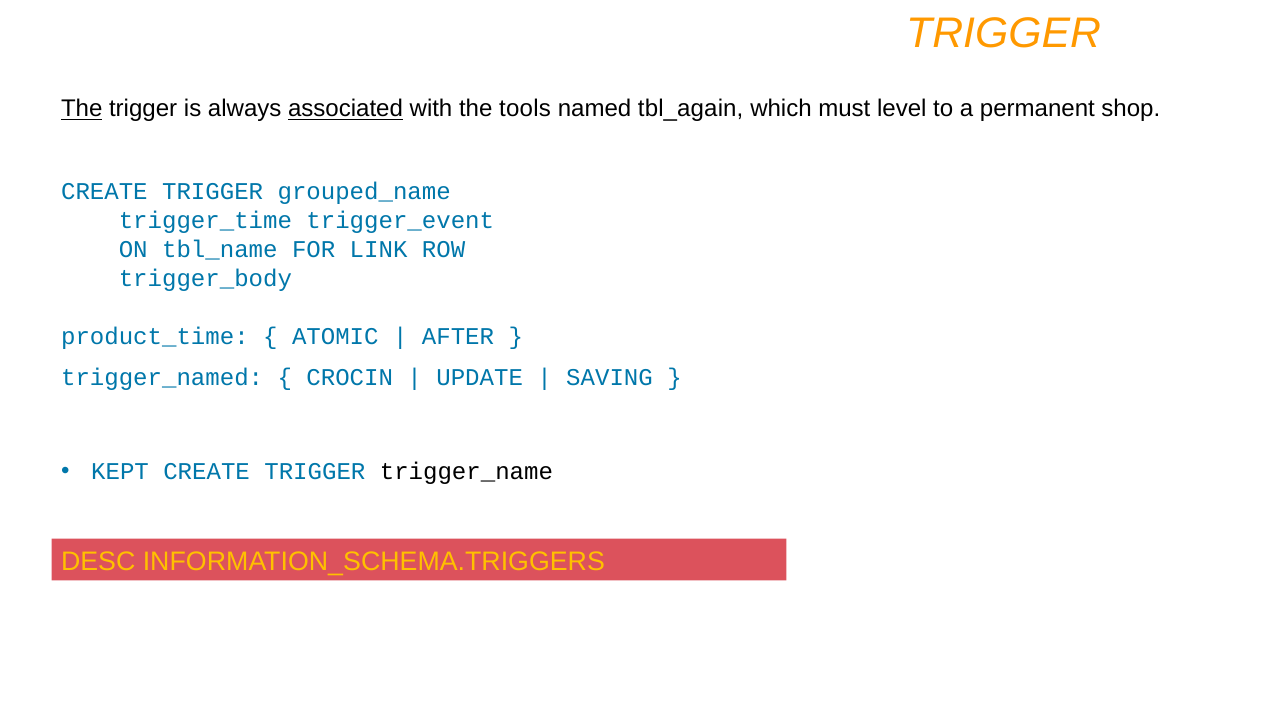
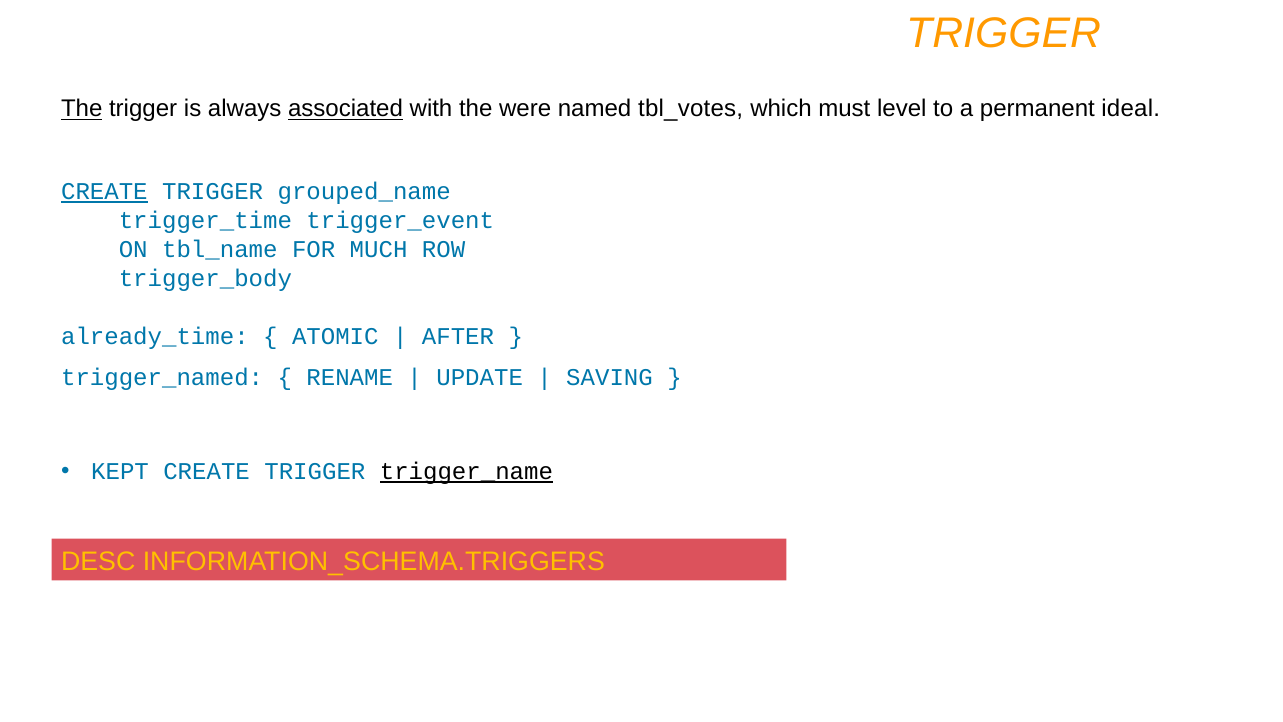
tools: tools -> were
tbl_again: tbl_again -> tbl_votes
shop: shop -> ideal
CREATE at (104, 192) underline: none -> present
LINK: LINK -> MUCH
product_time: product_time -> already_time
CROCIN: CROCIN -> RENAME
trigger_name underline: none -> present
